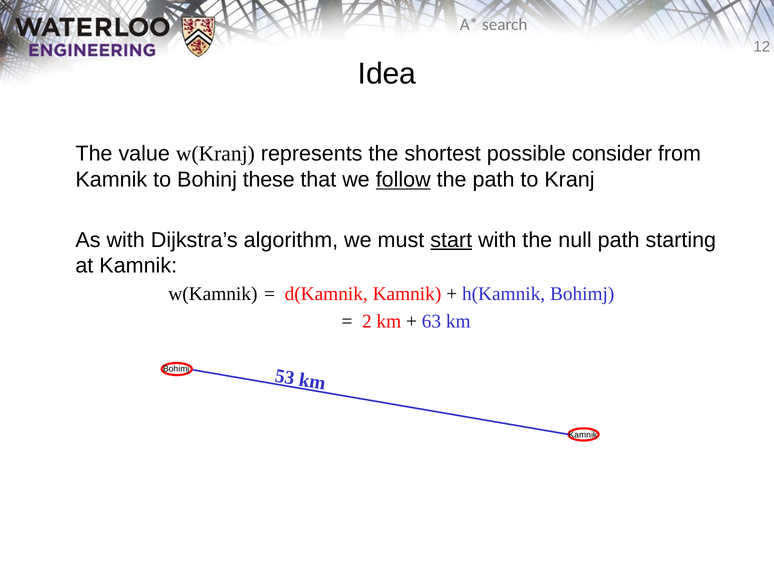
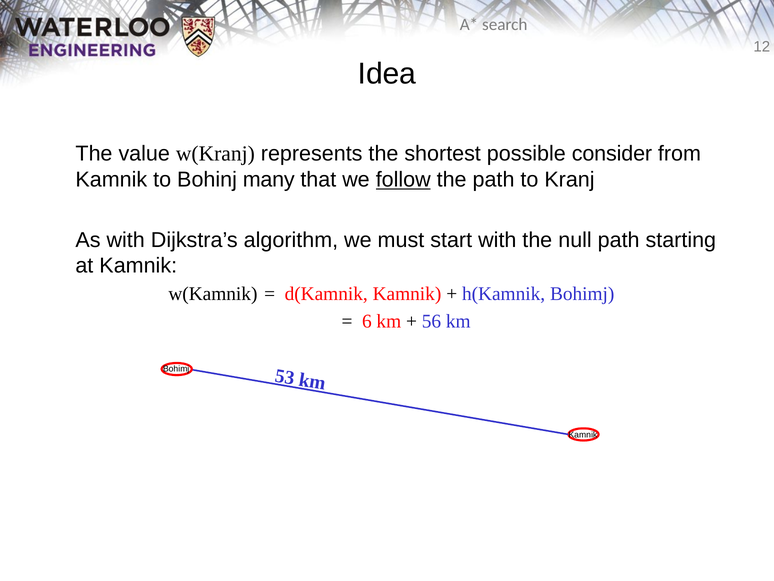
these: these -> many
start underline: present -> none
2: 2 -> 6
63: 63 -> 56
